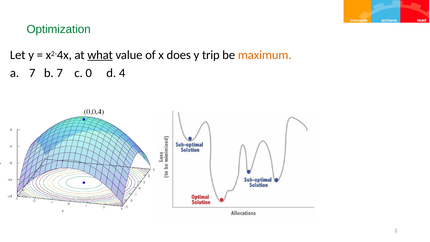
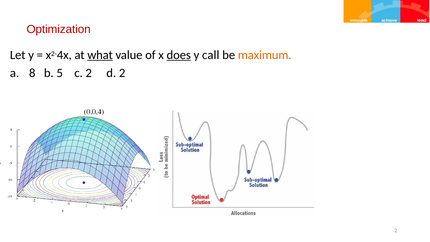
Optimization colour: green -> red
does underline: none -> present
trip: trip -> call
a 7: 7 -> 8
b 7: 7 -> 5
c 0: 0 -> 2
d 4: 4 -> 2
